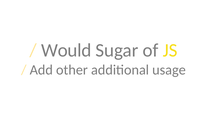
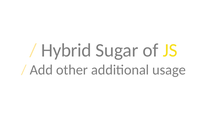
Would: Would -> Hybrid
